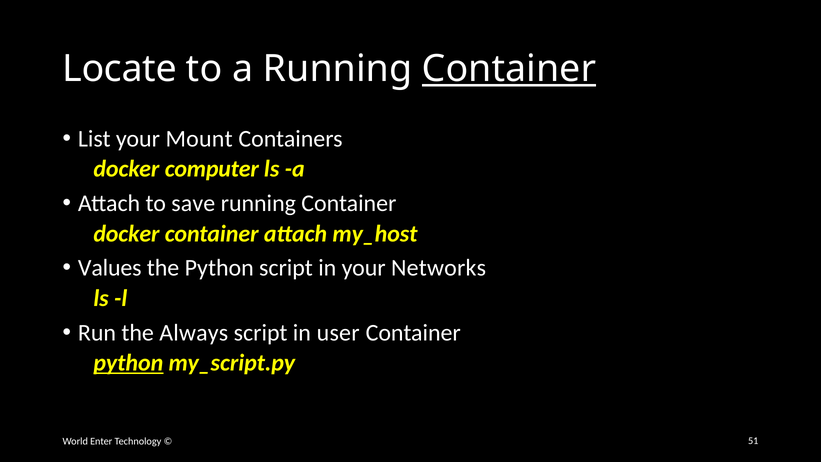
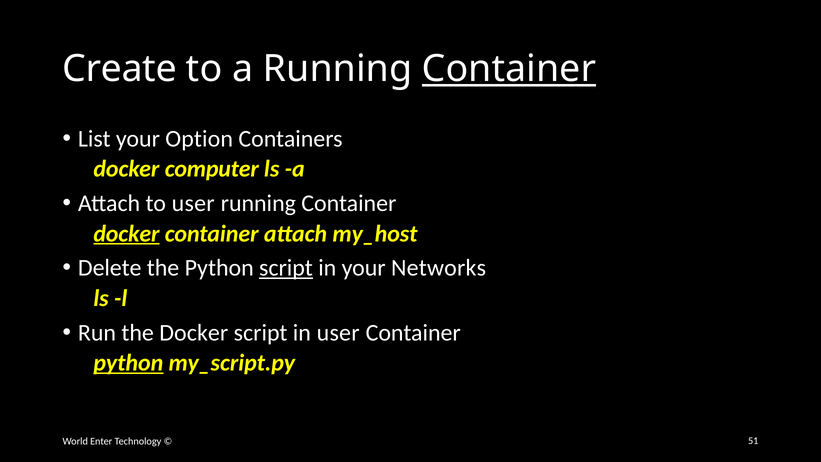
Locate: Locate -> Create
Mount: Mount -> Option
to save: save -> user
docker at (126, 233) underline: none -> present
Values: Values -> Delete
script at (286, 268) underline: none -> present
the Always: Always -> Docker
